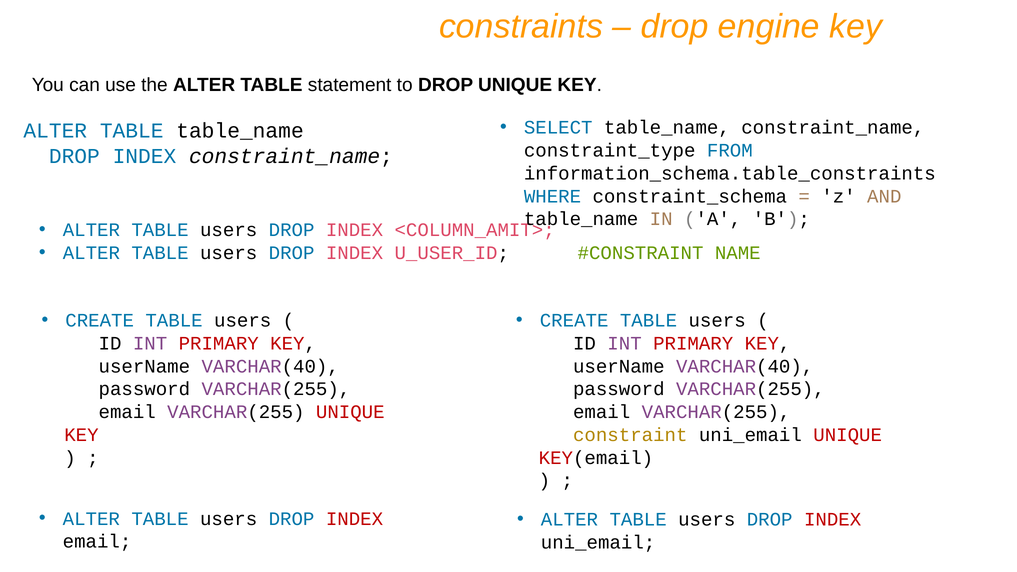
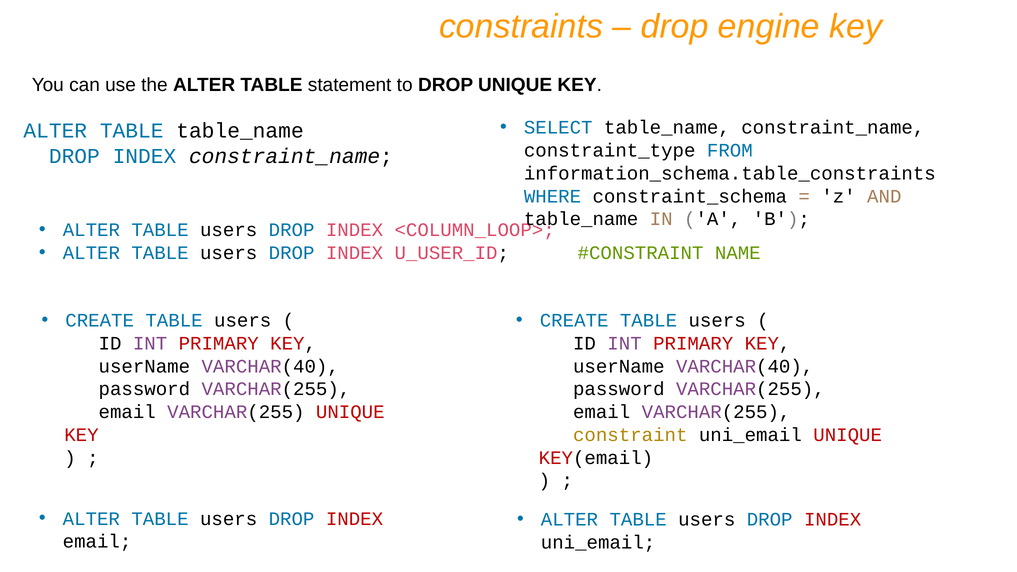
<COLUMN_AMIT>: <COLUMN_AMIT> -> <COLUMN_LOOP>
